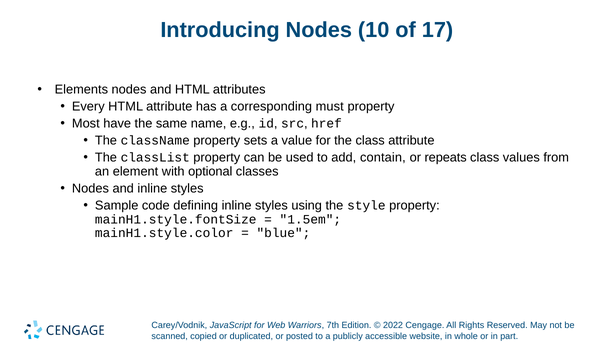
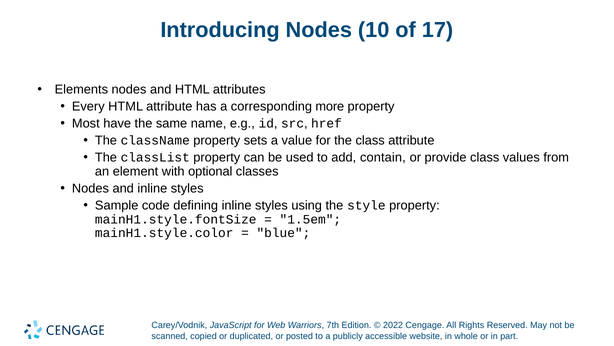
must: must -> more
repeats: repeats -> provide
